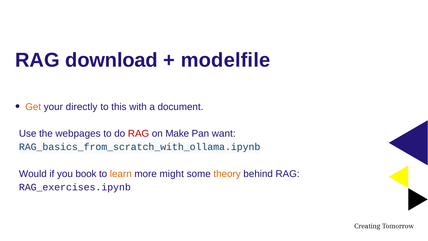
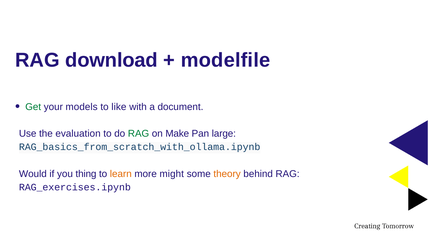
Get colour: orange -> green
directly: directly -> models
this: this -> like
webpages: webpages -> evaluation
RAG at (139, 133) colour: red -> green
want: want -> large
book: book -> thing
